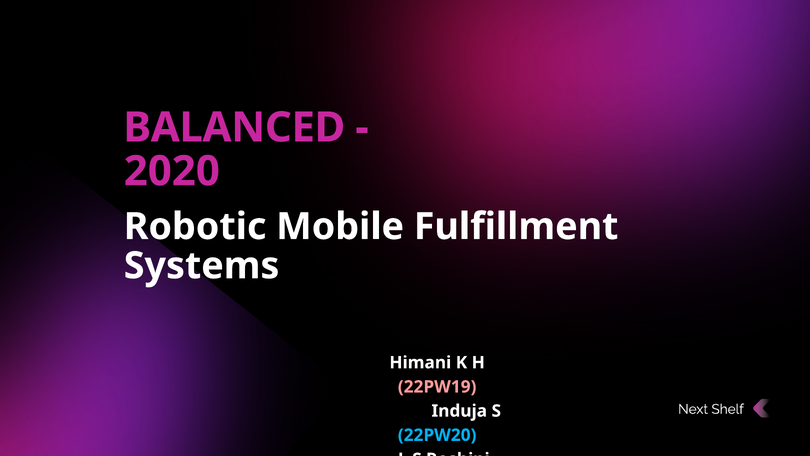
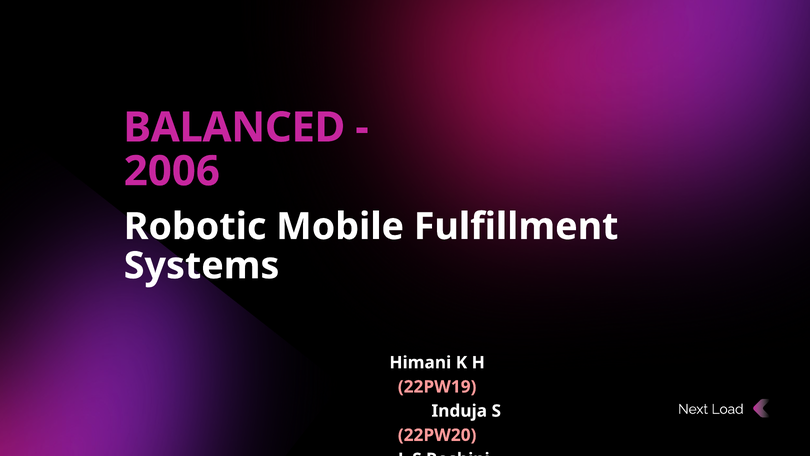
2020: 2020 -> 2006
Shelf: Shelf -> Load
22PW20 colour: light blue -> pink
